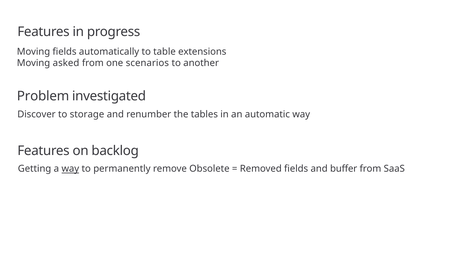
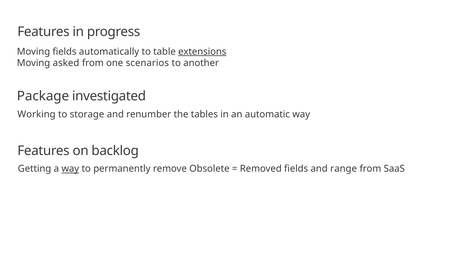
extensions underline: none -> present
Problem: Problem -> Package
Discover: Discover -> Working
buffer: buffer -> range
